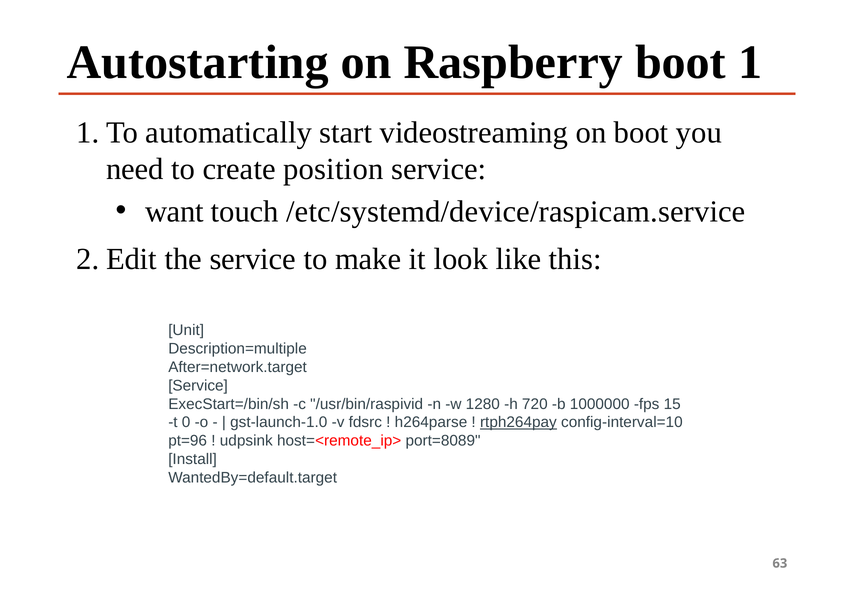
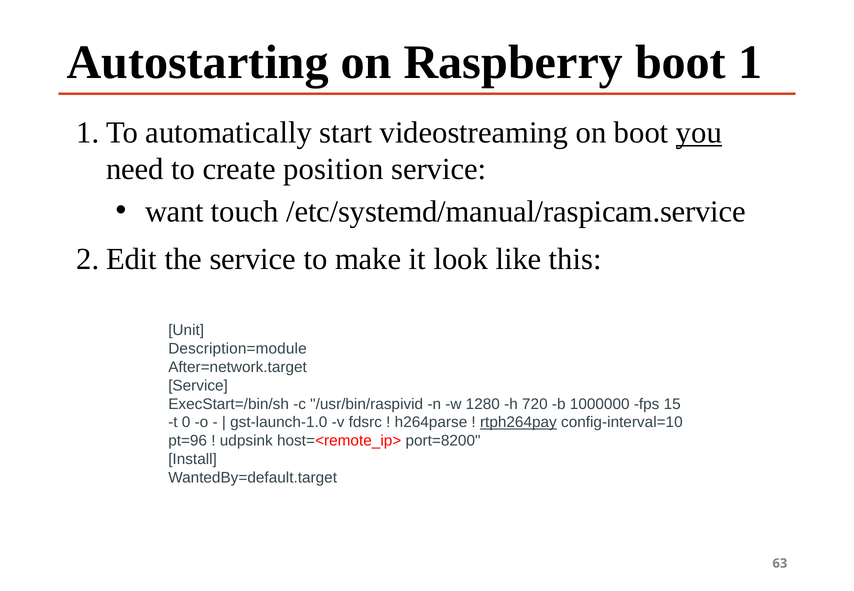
you underline: none -> present
/etc/systemd/device/raspicam.service: /etc/systemd/device/raspicam.service -> /etc/systemd/manual/raspicam.service
Description=multiple: Description=multiple -> Description=module
port=8089: port=8089 -> port=8200
